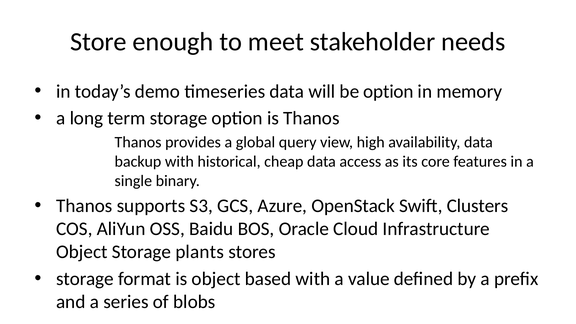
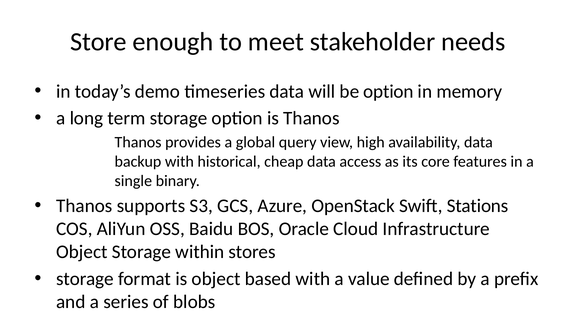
Clusters: Clusters -> Stations
plants: plants -> within
